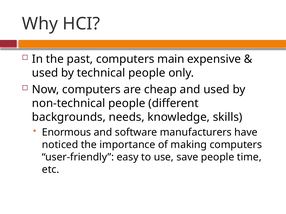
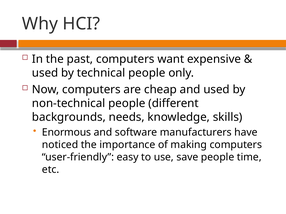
main: main -> want
